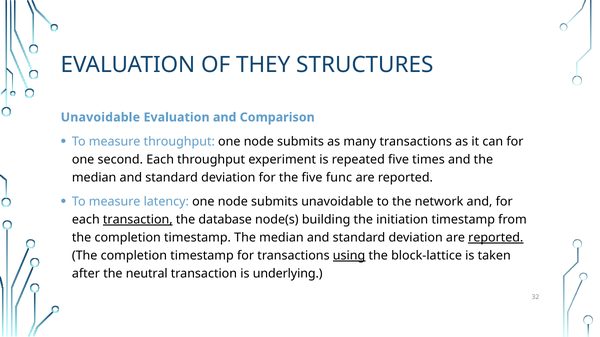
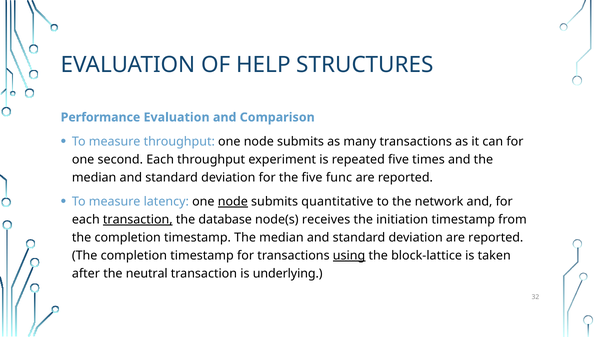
THEY: THEY -> HELP
Unavoidable at (100, 117): Unavoidable -> Performance
node at (233, 202) underline: none -> present
submits unavoidable: unavoidable -> quantitative
building: building -> receives
reported at (496, 238) underline: present -> none
